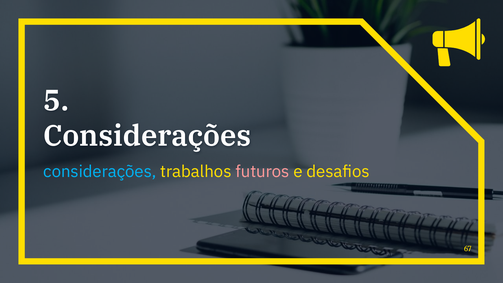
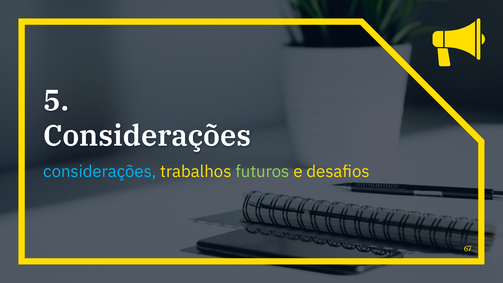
futuros colour: pink -> light green
